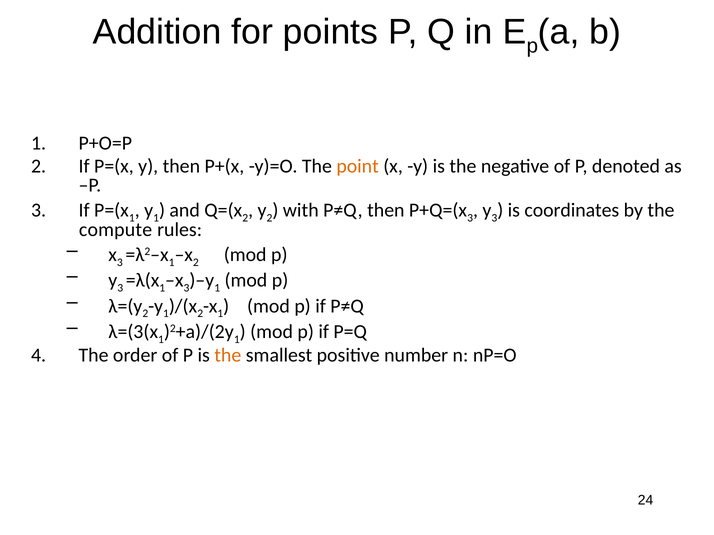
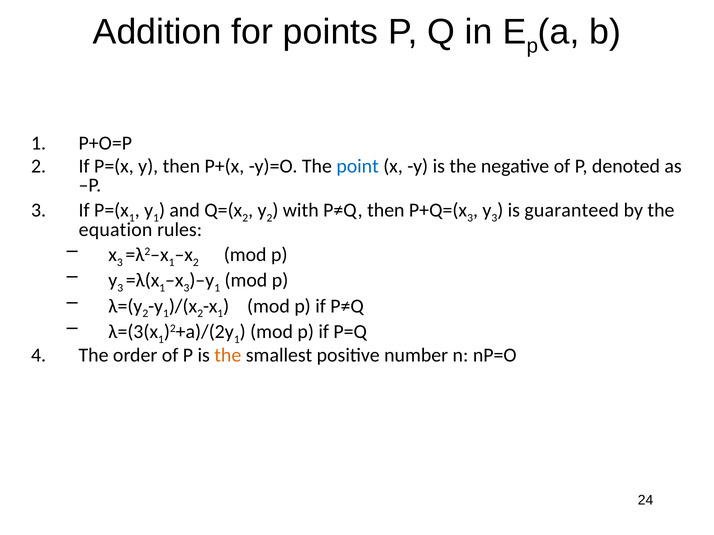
point colour: orange -> blue
coordinates: coordinates -> guaranteed
compute: compute -> equation
